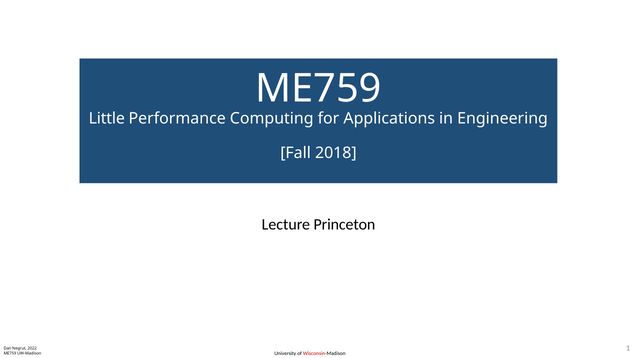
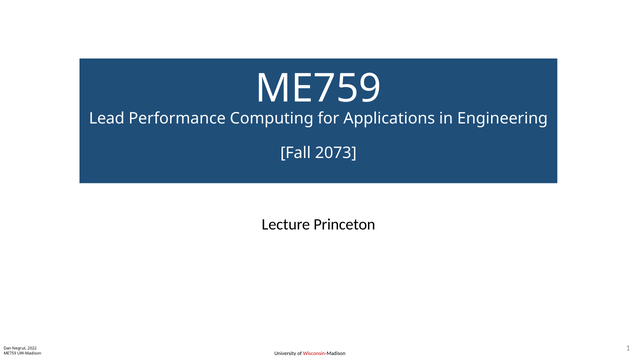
Little: Little -> Lead
2018: 2018 -> 2073
